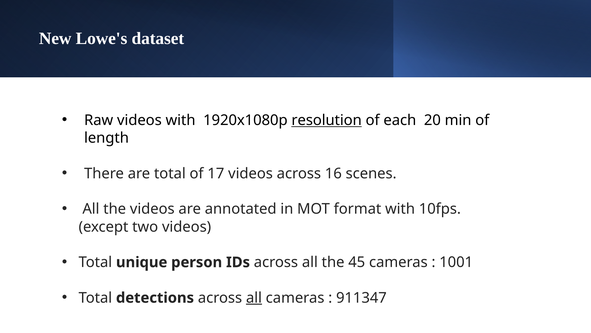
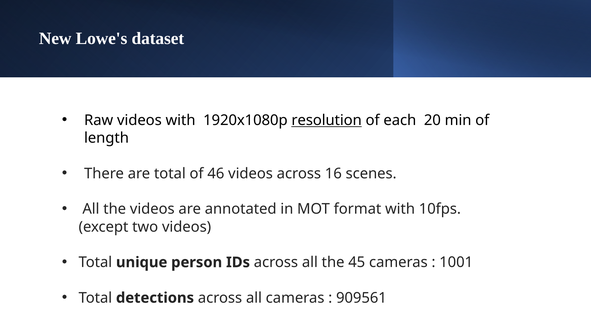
17: 17 -> 46
all at (254, 297) underline: present -> none
911347: 911347 -> 909561
